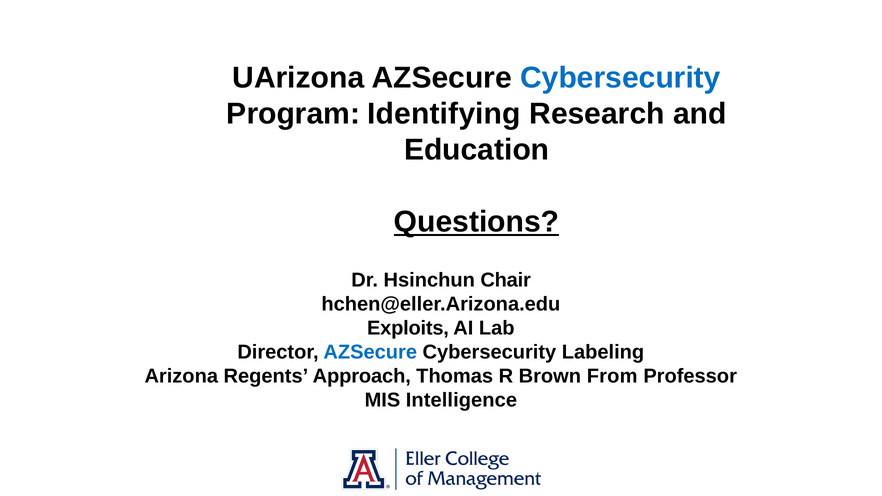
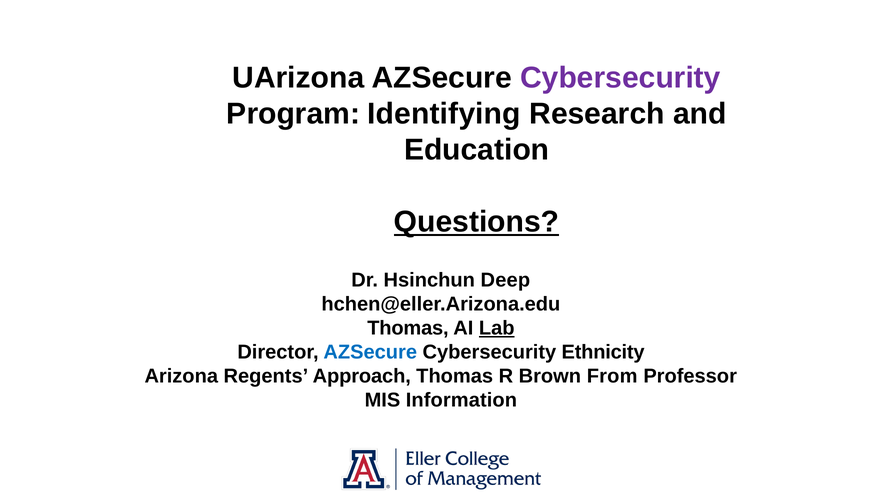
Cybersecurity at (620, 78) colour: blue -> purple
Chair: Chair -> Deep
Exploits at (408, 328): Exploits -> Thomas
Lab underline: none -> present
Labeling: Labeling -> Ethnicity
Intelligence: Intelligence -> Information
